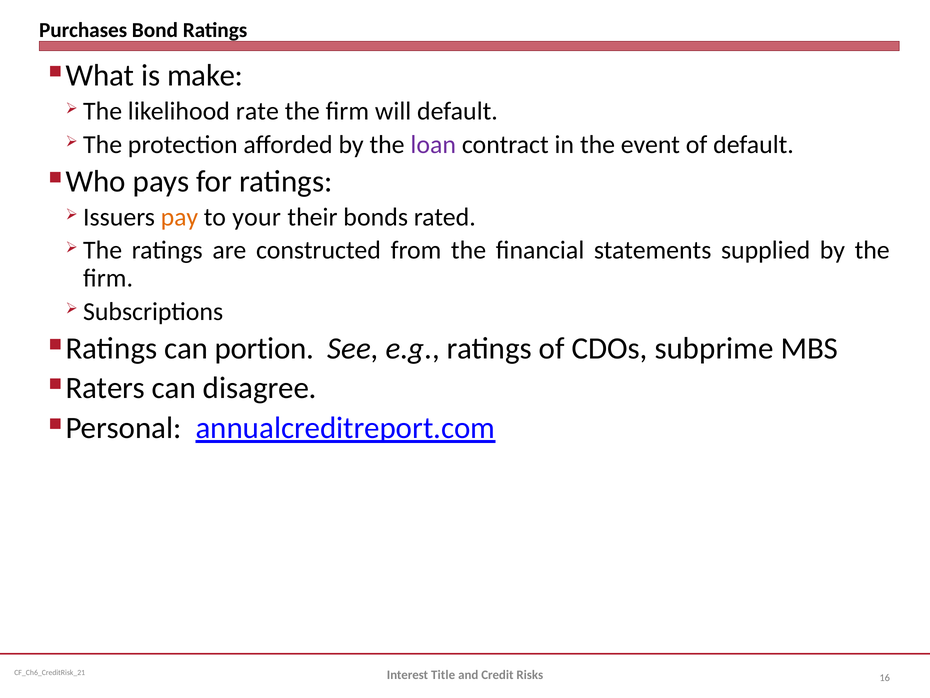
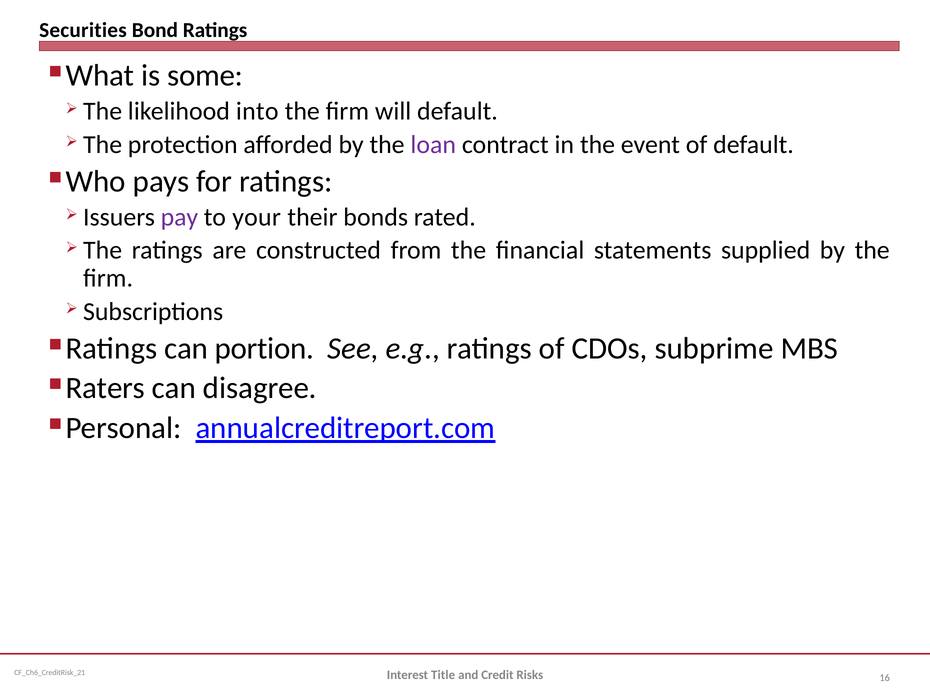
Purchases: Purchases -> Securities
make: make -> some
rate: rate -> into
pay colour: orange -> purple
